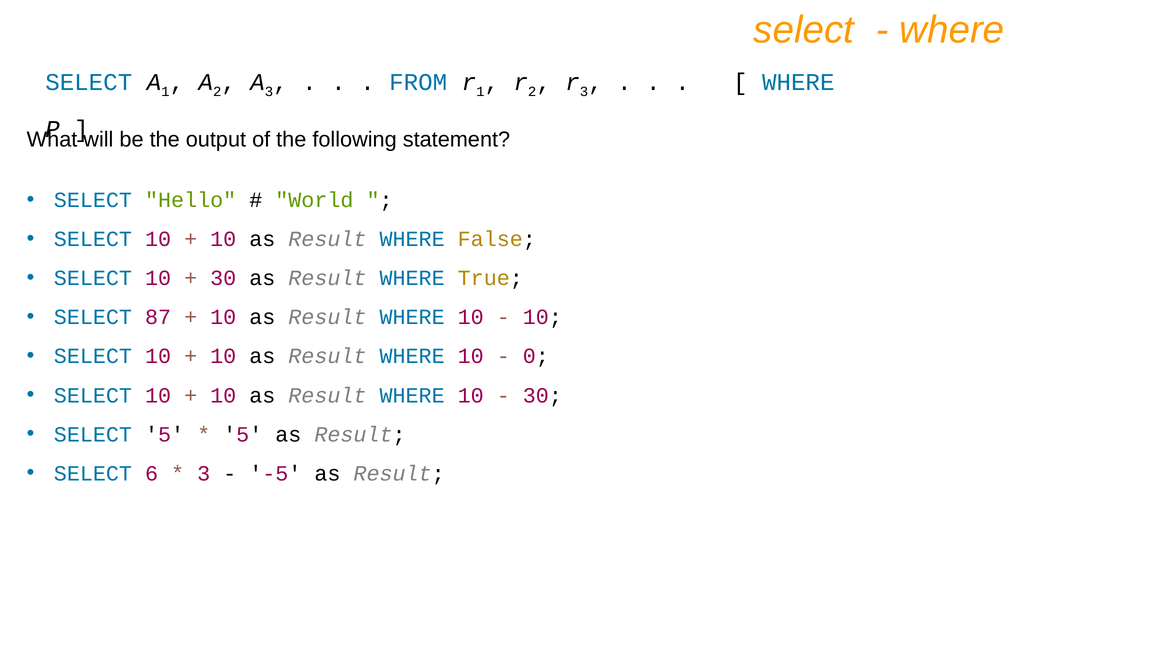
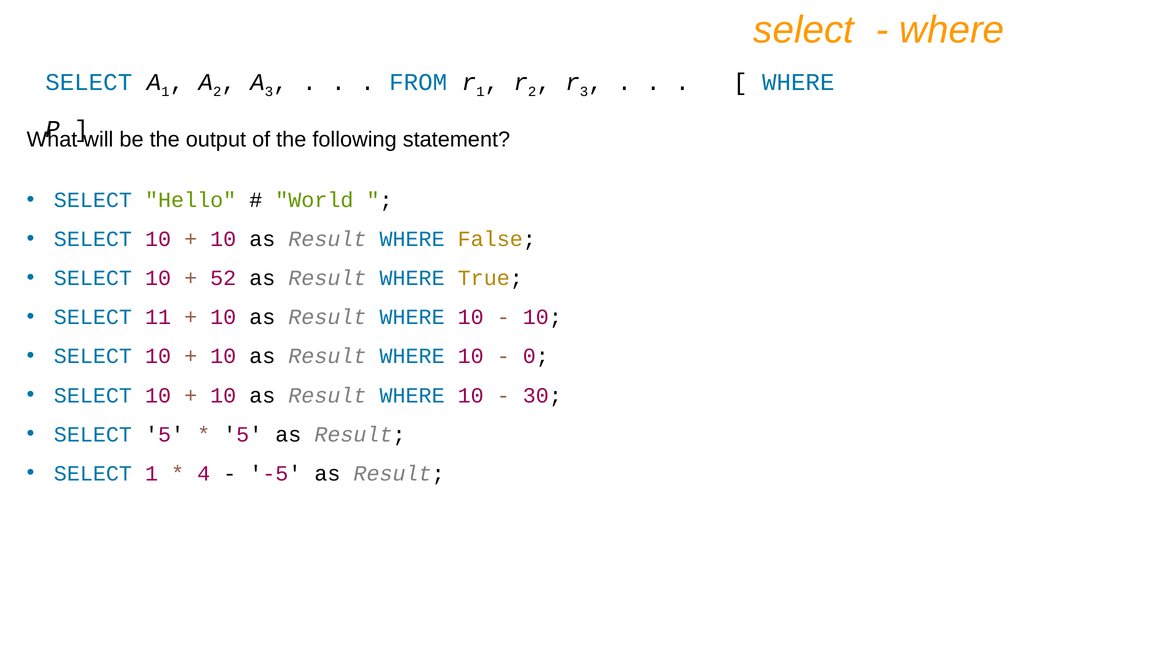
30 at (223, 278): 30 -> 52
87: 87 -> 11
SELECT 6: 6 -> 1
3 at (204, 474): 3 -> 4
